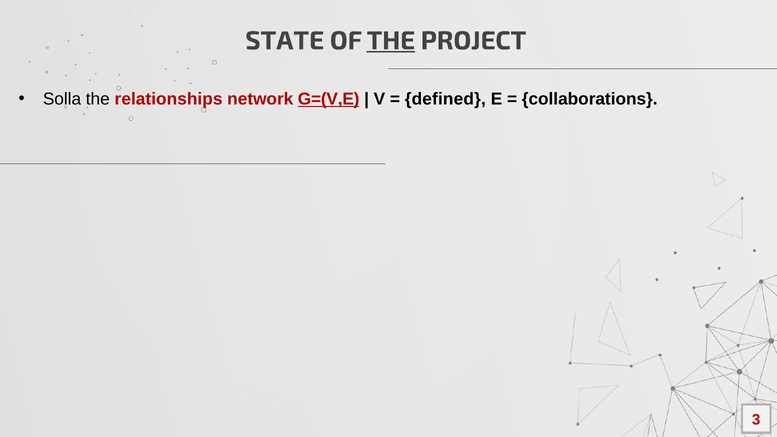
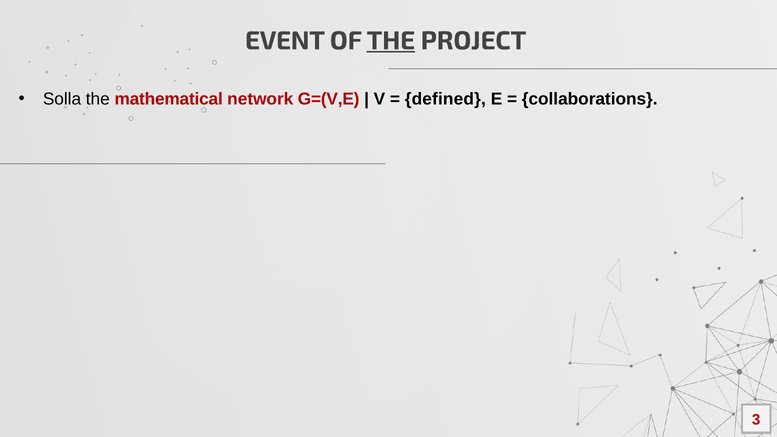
STATE: STATE -> EVENT
relationships: relationships -> mathematical
G=(V,E underline: present -> none
